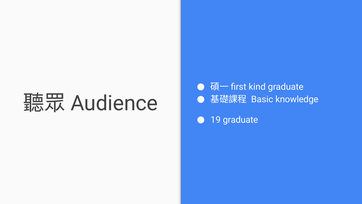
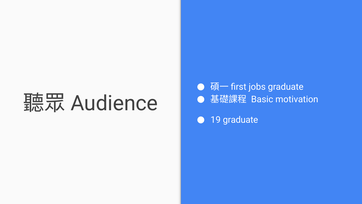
kind: kind -> jobs
knowledge: knowledge -> motivation
